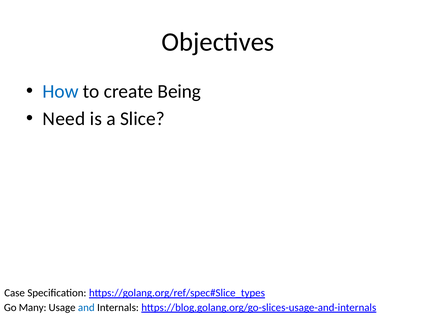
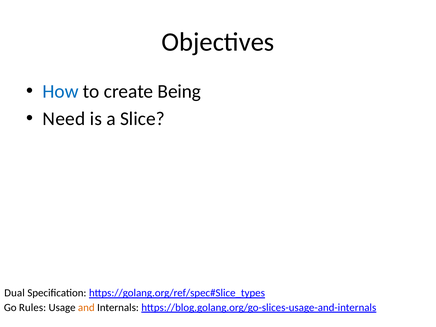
Case: Case -> Dual
Many: Many -> Rules
and colour: blue -> orange
